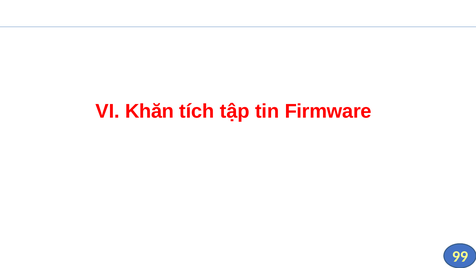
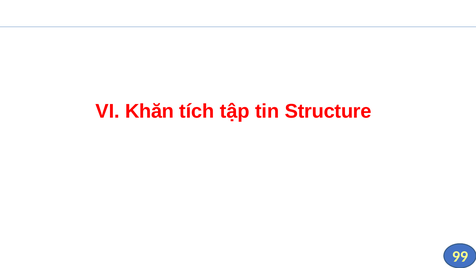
Firmware: Firmware -> Structure
